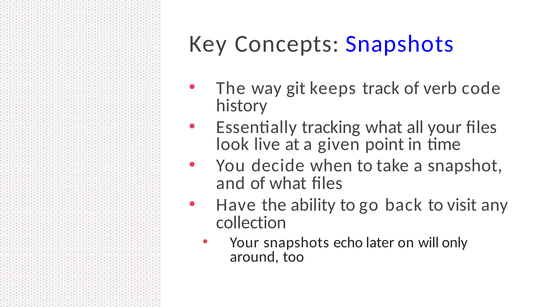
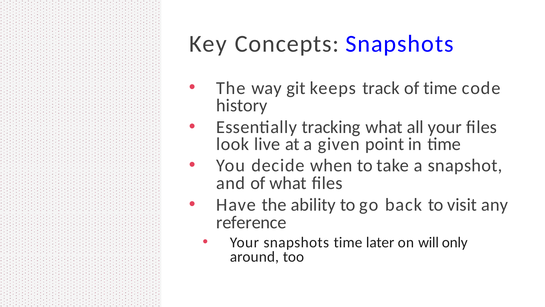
of verb: verb -> time
collection: collection -> reference
snapshots echo: echo -> time
